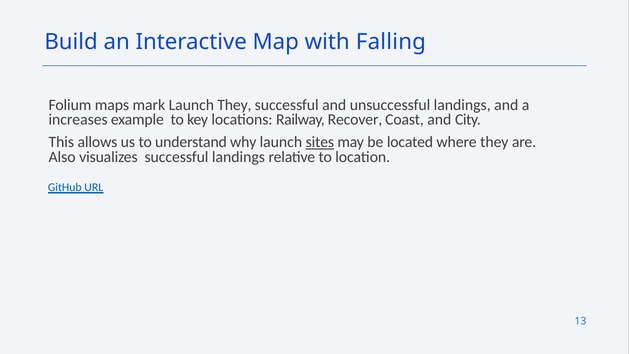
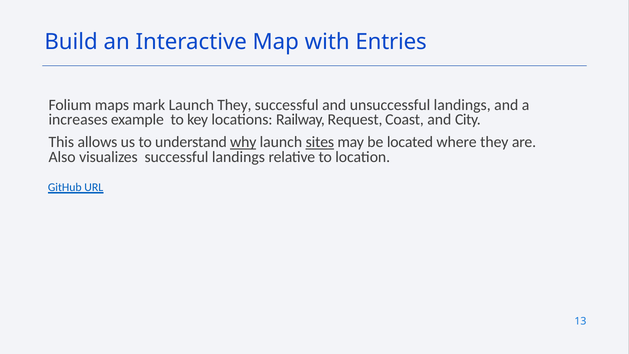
Falling: Falling -> Entries
Recover: Recover -> Request
why underline: none -> present
